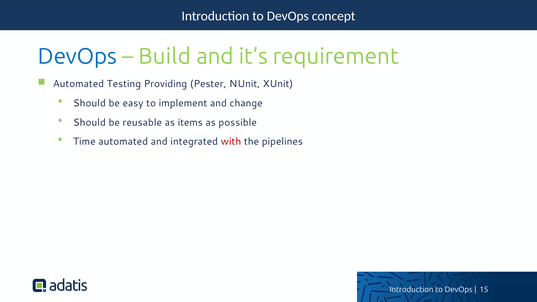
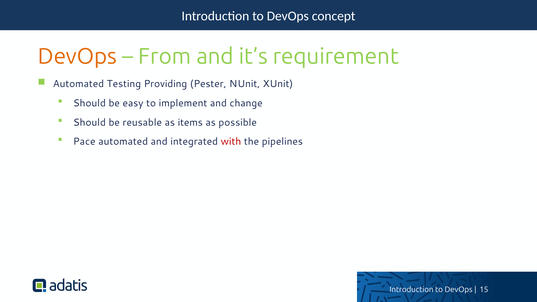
DevOps at (77, 57) colour: blue -> orange
Build: Build -> From
Time: Time -> Pace
